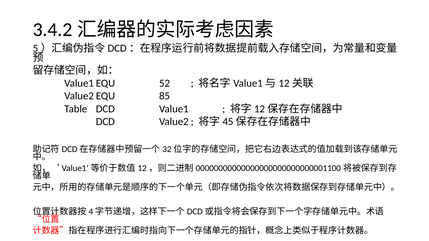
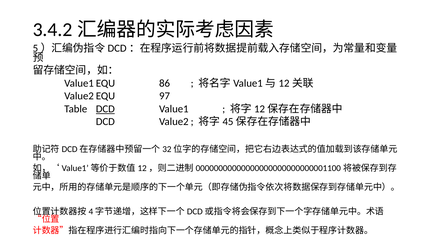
52: 52 -> 86
85: 85 -> 97
DCD at (105, 109) underline: none -> present
